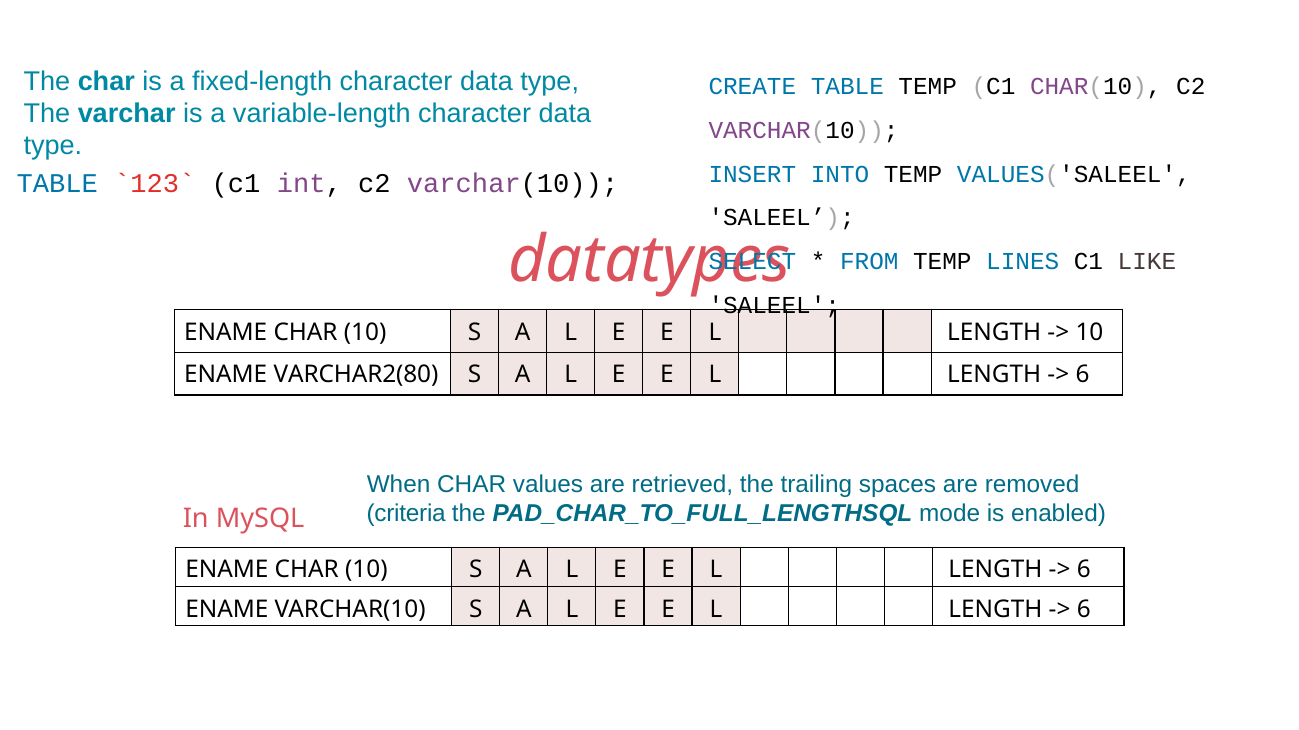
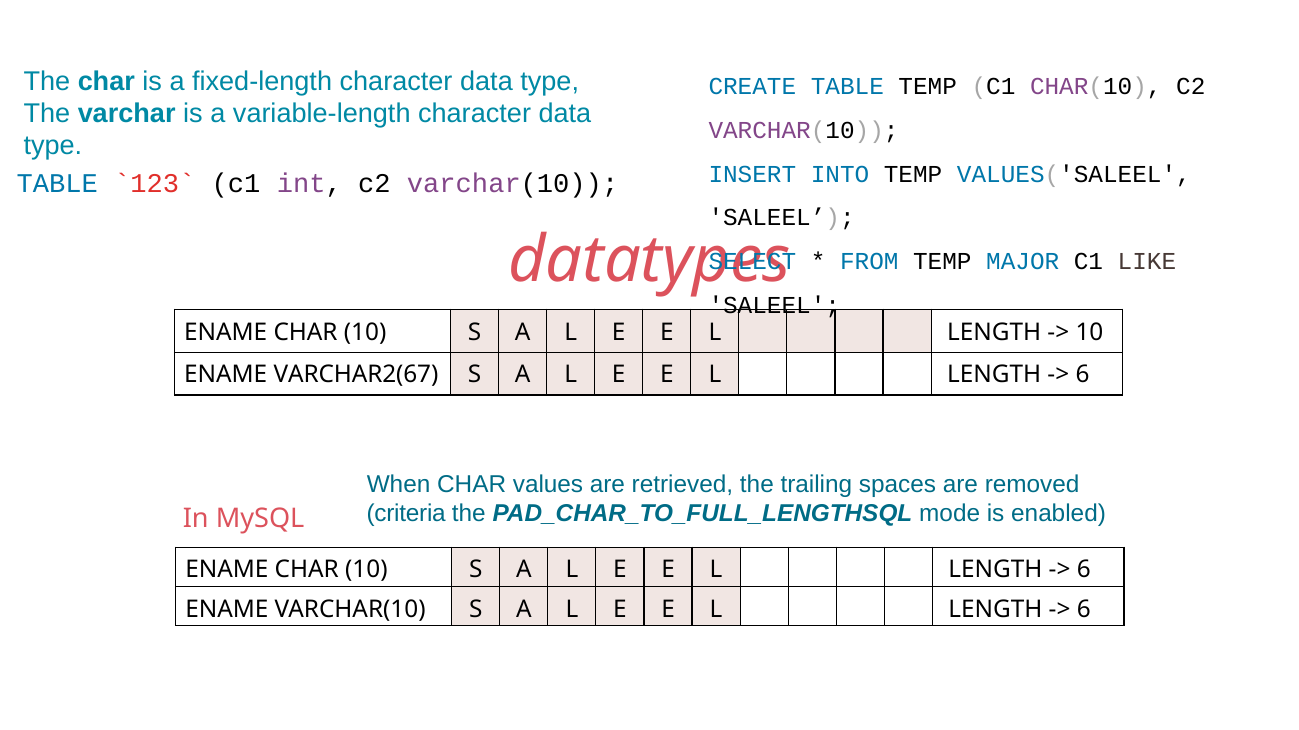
LINES: LINES -> MAJOR
VARCHAR2(80: VARCHAR2(80 -> VARCHAR2(67
